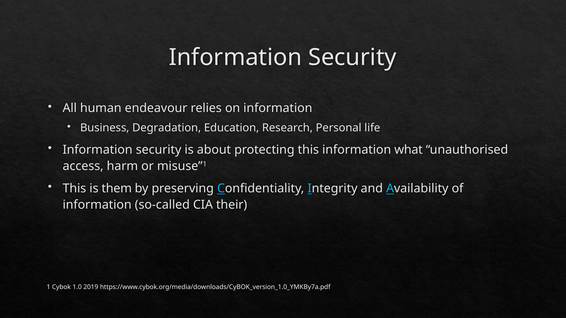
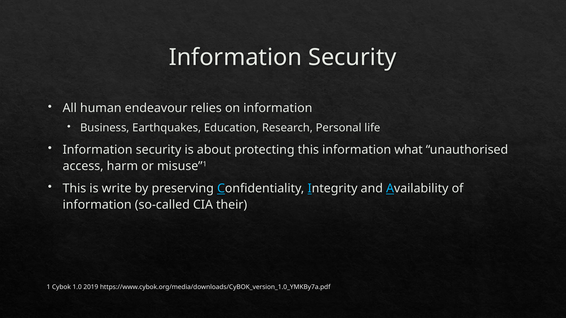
Degradation: Degradation -> Earthquakes
them: them -> write
